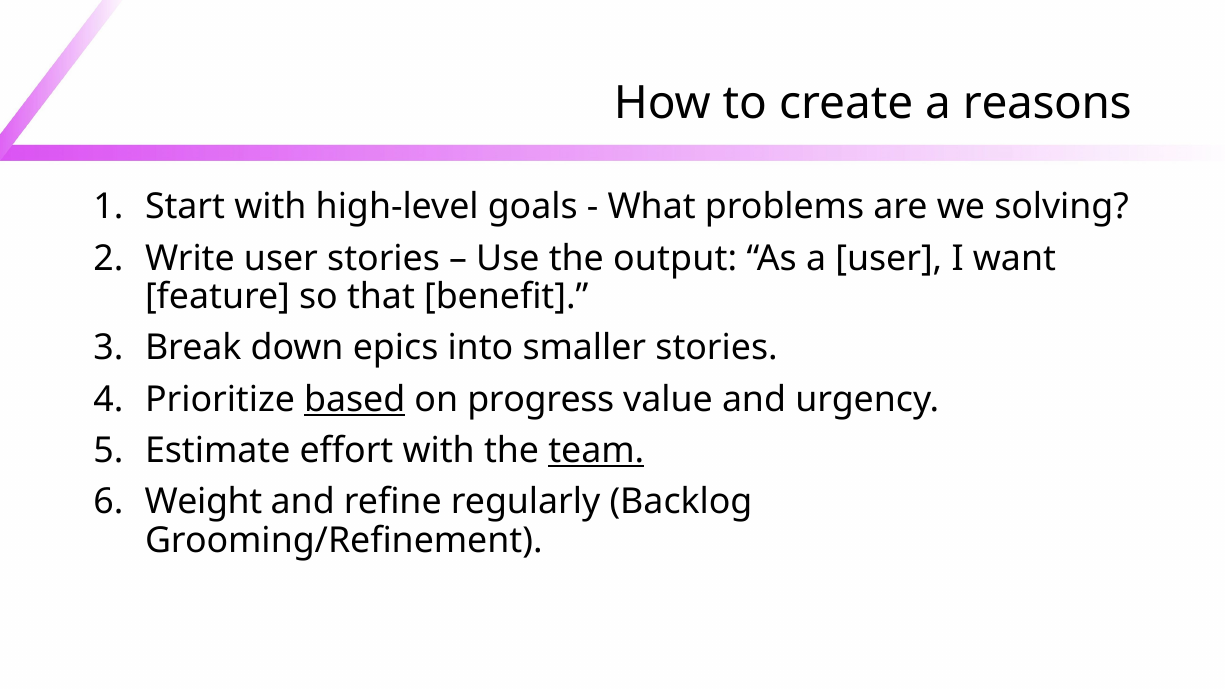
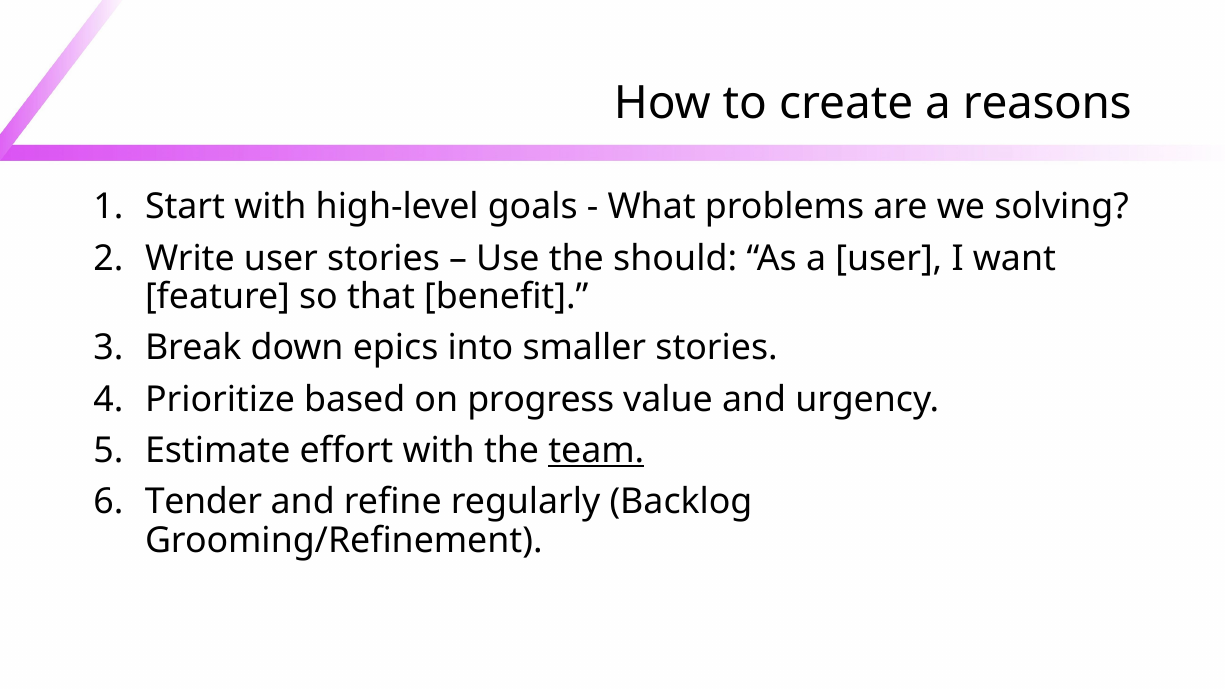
output: output -> should
based underline: present -> none
Weight: Weight -> Tender
